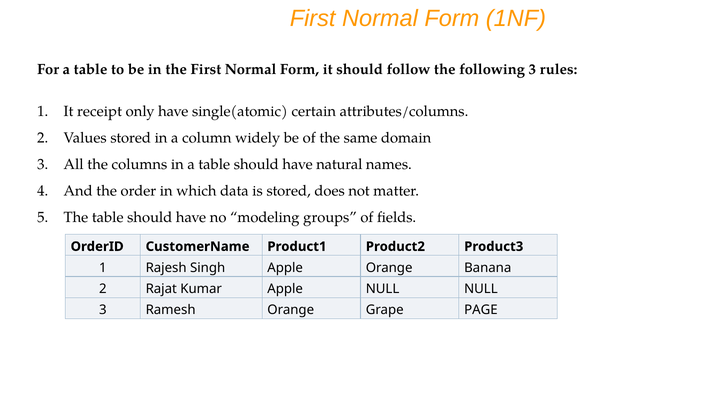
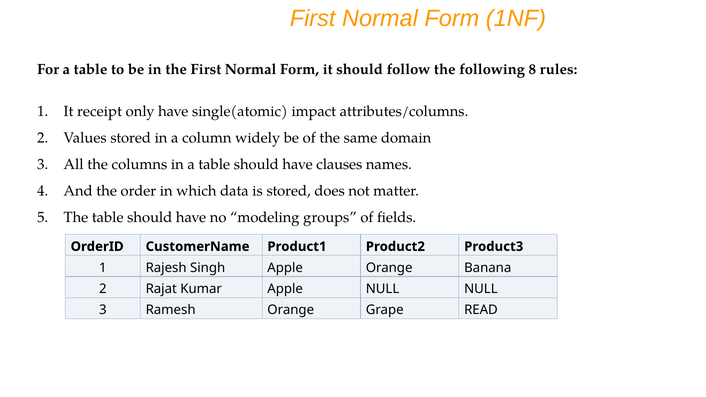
following 3: 3 -> 8
certain: certain -> impact
natural: natural -> clauses
PAGE: PAGE -> READ
